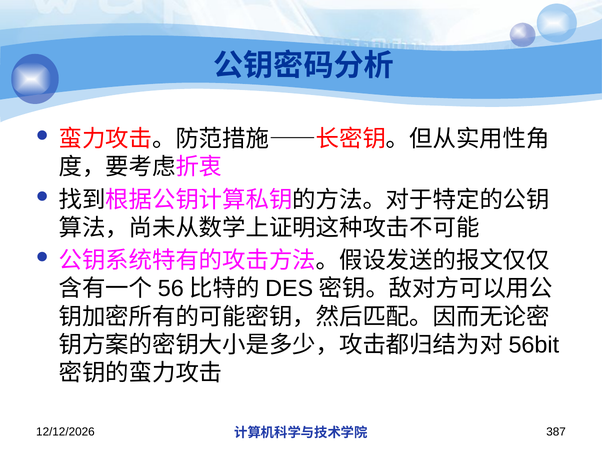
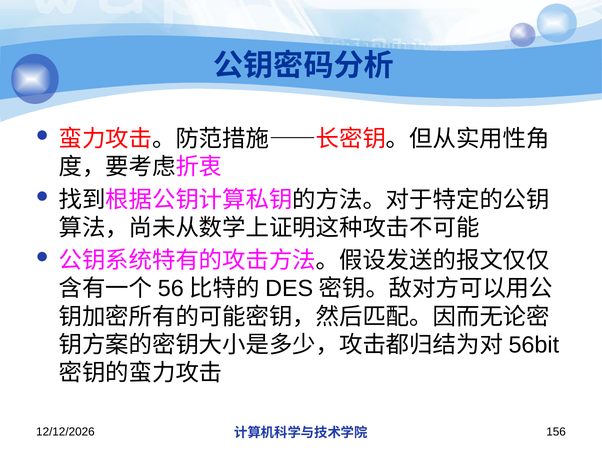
387: 387 -> 156
